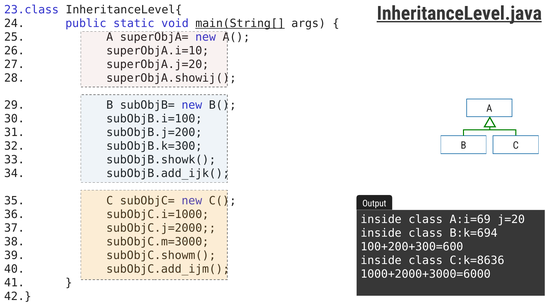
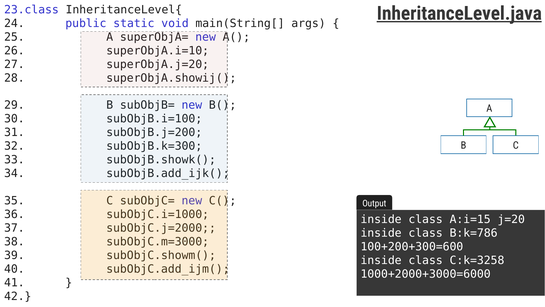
main(String[ underline: present -> none
A:i=69: A:i=69 -> A:i=15
B:k=694: B:k=694 -> B:k=786
C:k=8636: C:k=8636 -> C:k=3258
